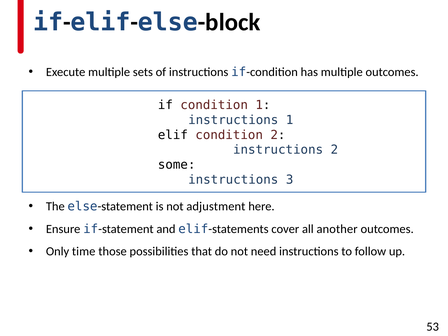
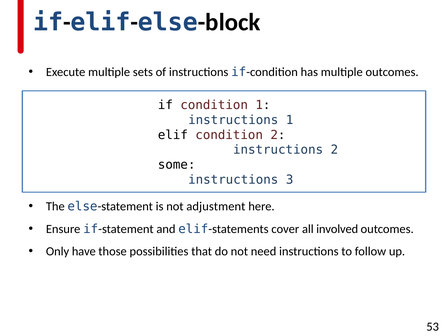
another: another -> involved
time: time -> have
